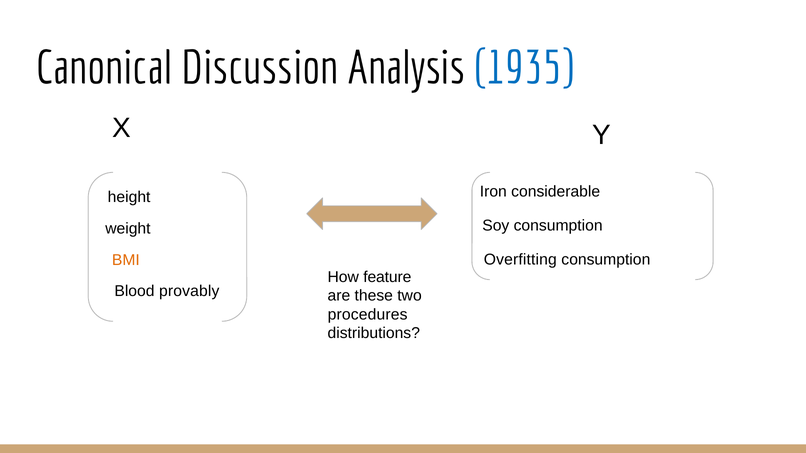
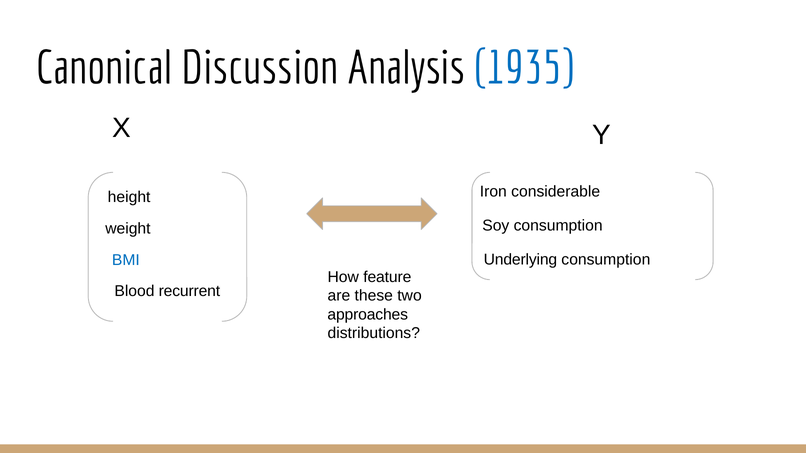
Overfitting: Overfitting -> Underlying
BMI colour: orange -> blue
provably: provably -> recurrent
procedures: procedures -> approaches
